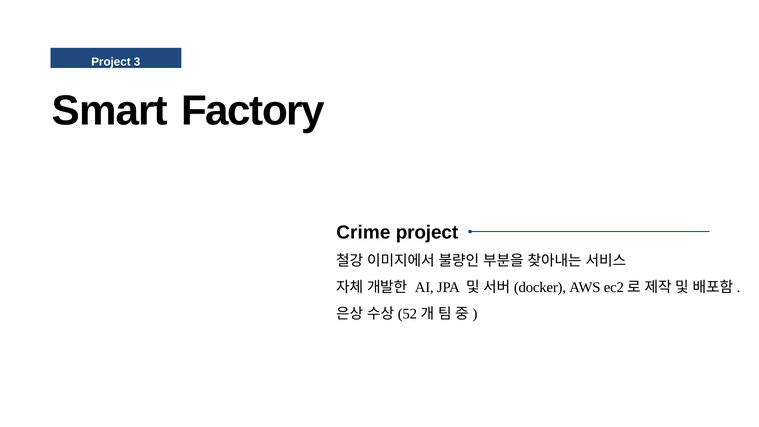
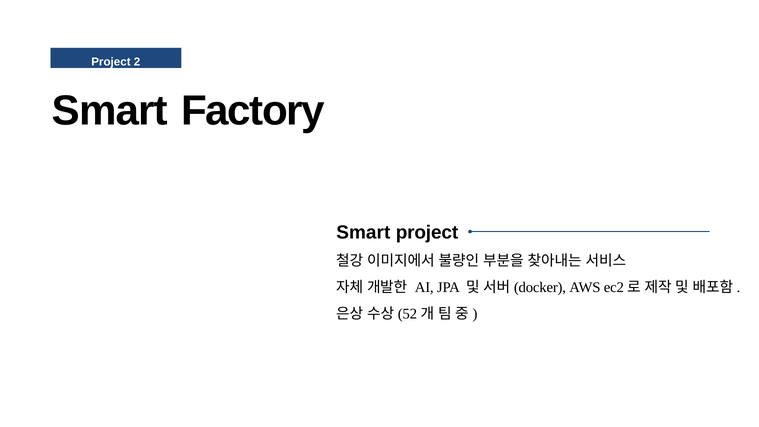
3: 3 -> 2
Crime at (363, 233): Crime -> Smart
